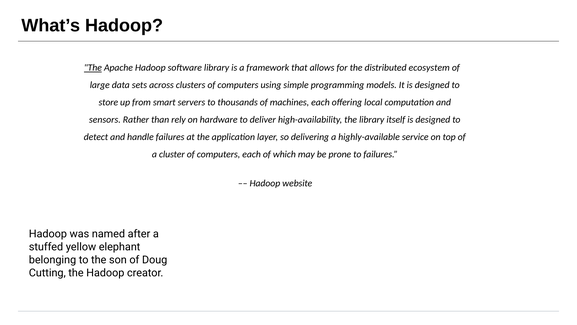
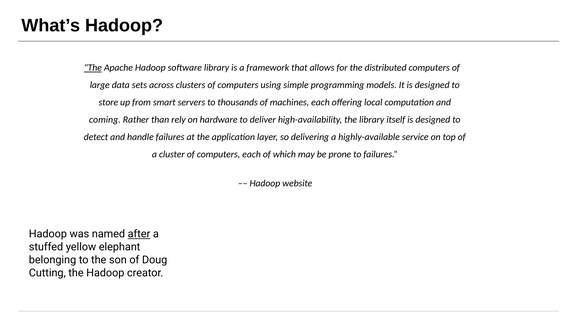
distributed ecosystem: ecosystem -> computers
sensors: sensors -> coming
after underline: none -> present
